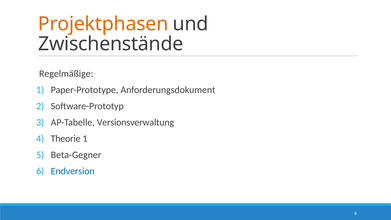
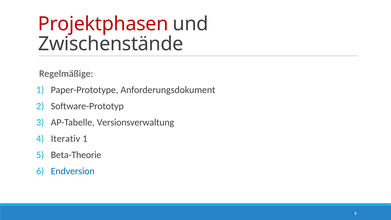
Projektphasen colour: orange -> red
Theorie: Theorie -> Iterativ
Beta-Gegner: Beta-Gegner -> Beta-Theorie
